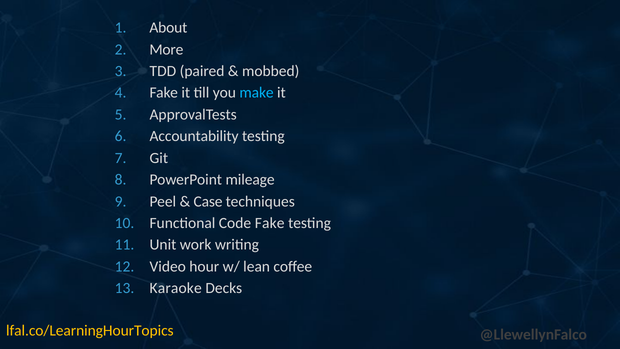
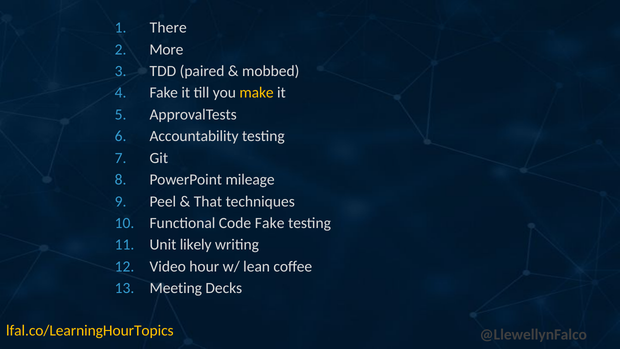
About: About -> There
make colour: light blue -> yellow
Case: Case -> That
work: work -> likely
Karaoke: Karaoke -> Meeting
